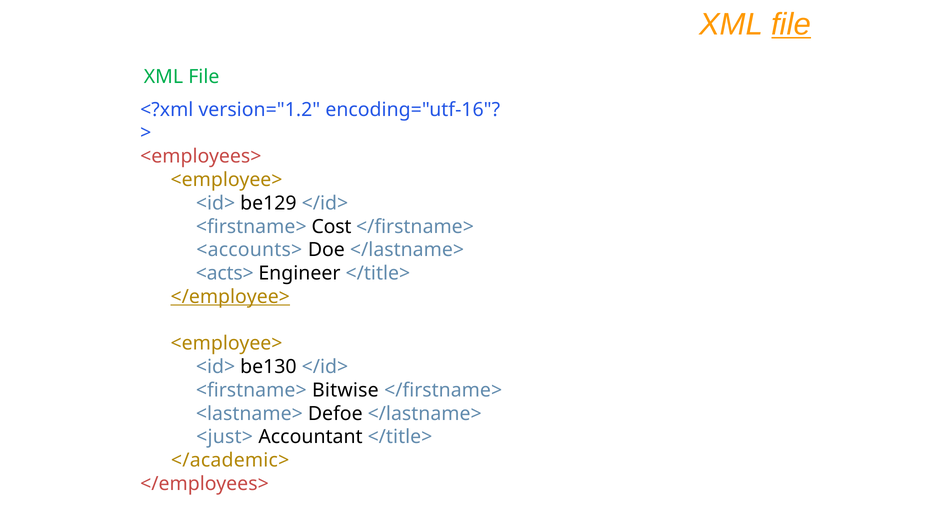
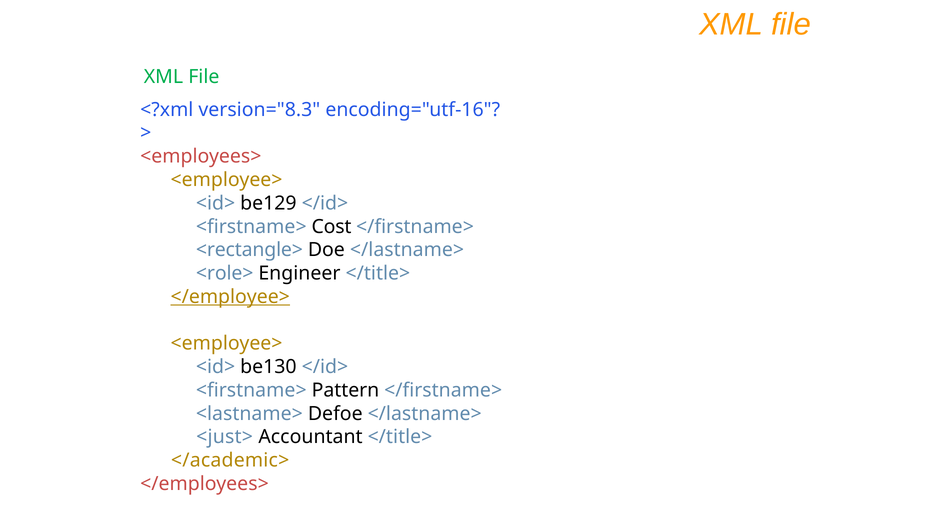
file at (791, 24) underline: present -> none
version="1.2: version="1.2 -> version="8.3
<accounts>: <accounts> -> <rectangle>
<acts>: <acts> -> <role>
Bitwise: Bitwise -> Pattern
